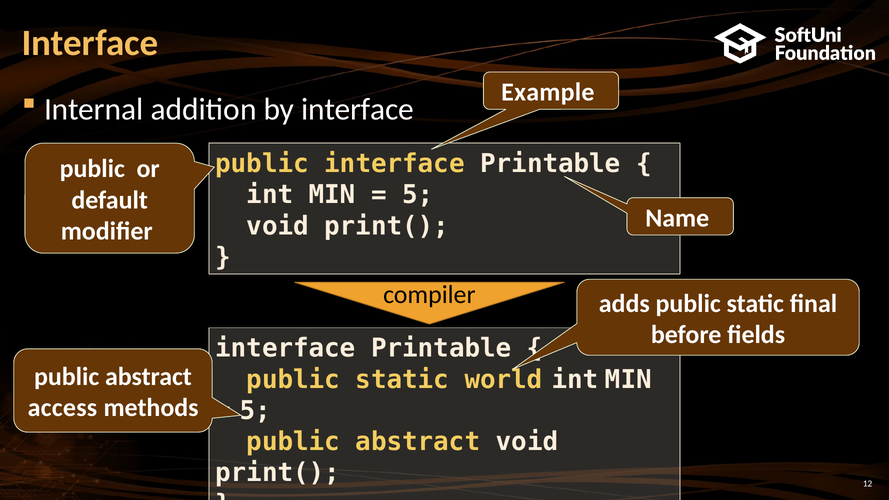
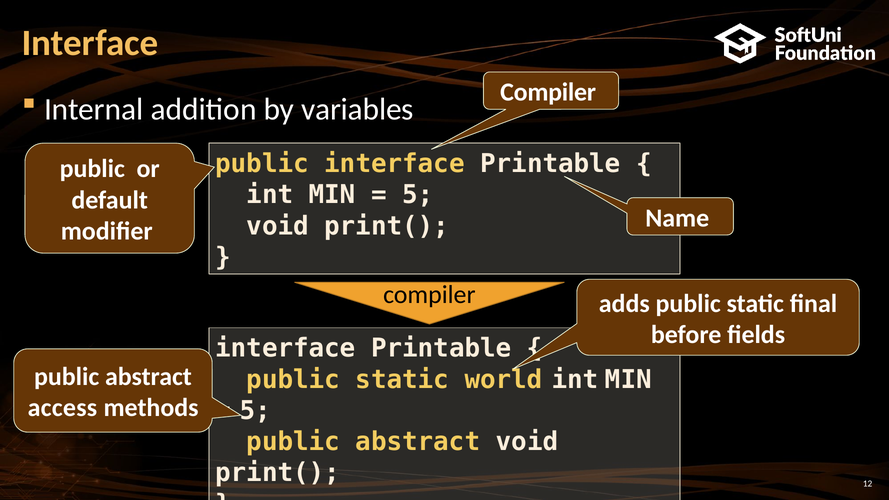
Example at (548, 92): Example -> Compiler
by interface: interface -> variables
